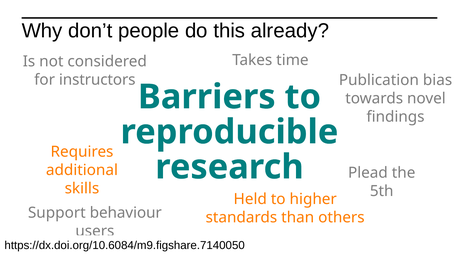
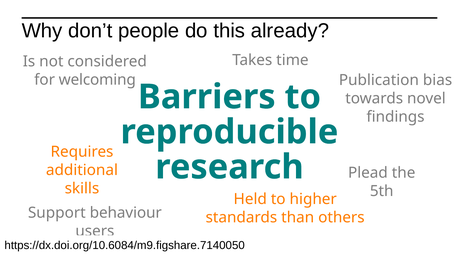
instructors: instructors -> welcoming
